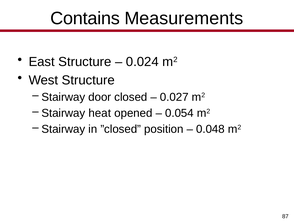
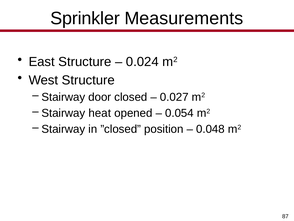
Contains: Contains -> Sprinkler
